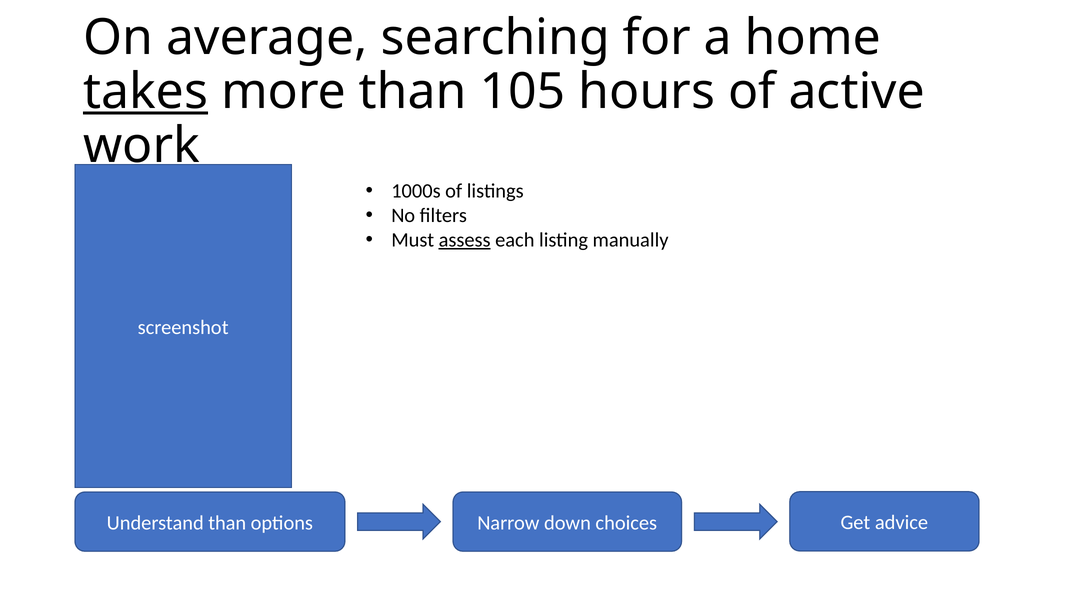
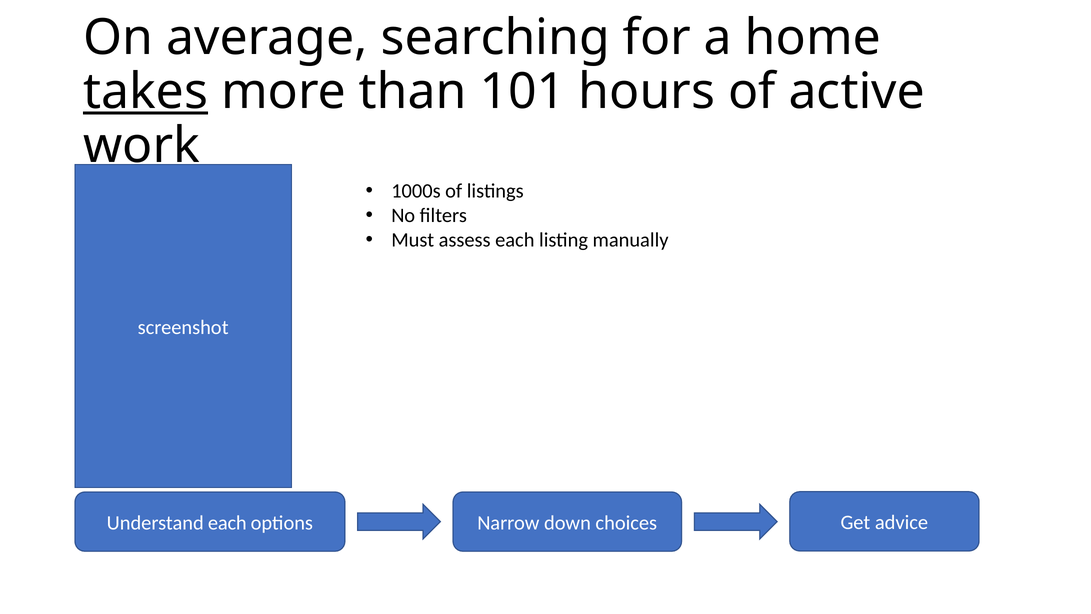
105: 105 -> 101
assess underline: present -> none
Understand than: than -> each
